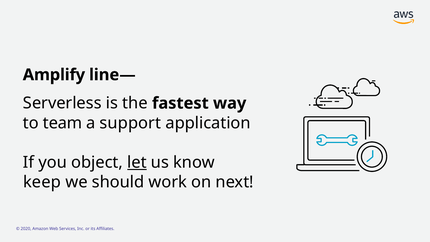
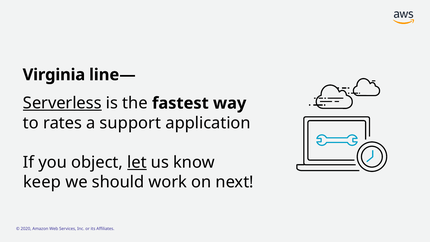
Amplify: Amplify -> Virginia
Serverless underline: none -> present
team: team -> rates
